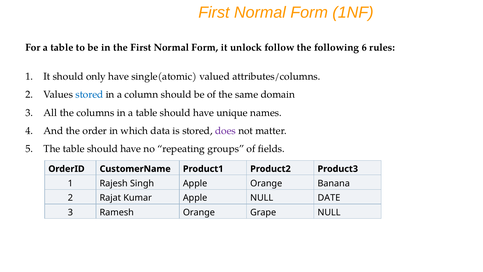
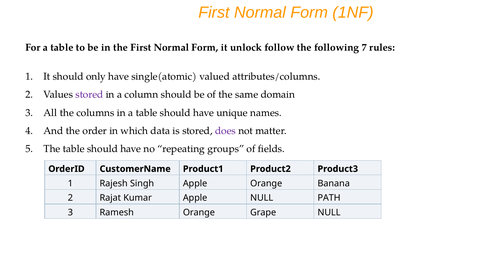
6: 6 -> 7
stored at (89, 94) colour: blue -> purple
DATE: DATE -> PATH
